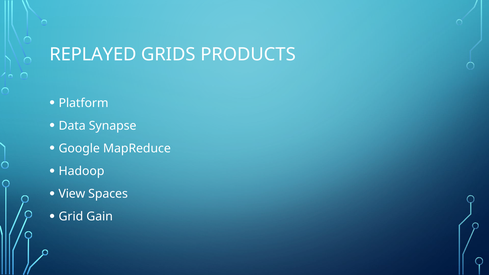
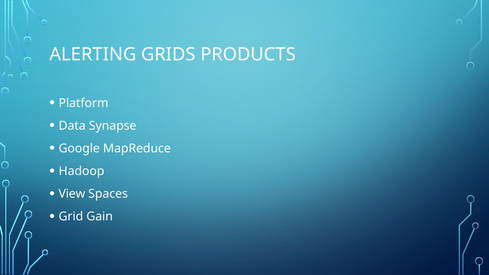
REPLAYED: REPLAYED -> ALERTING
